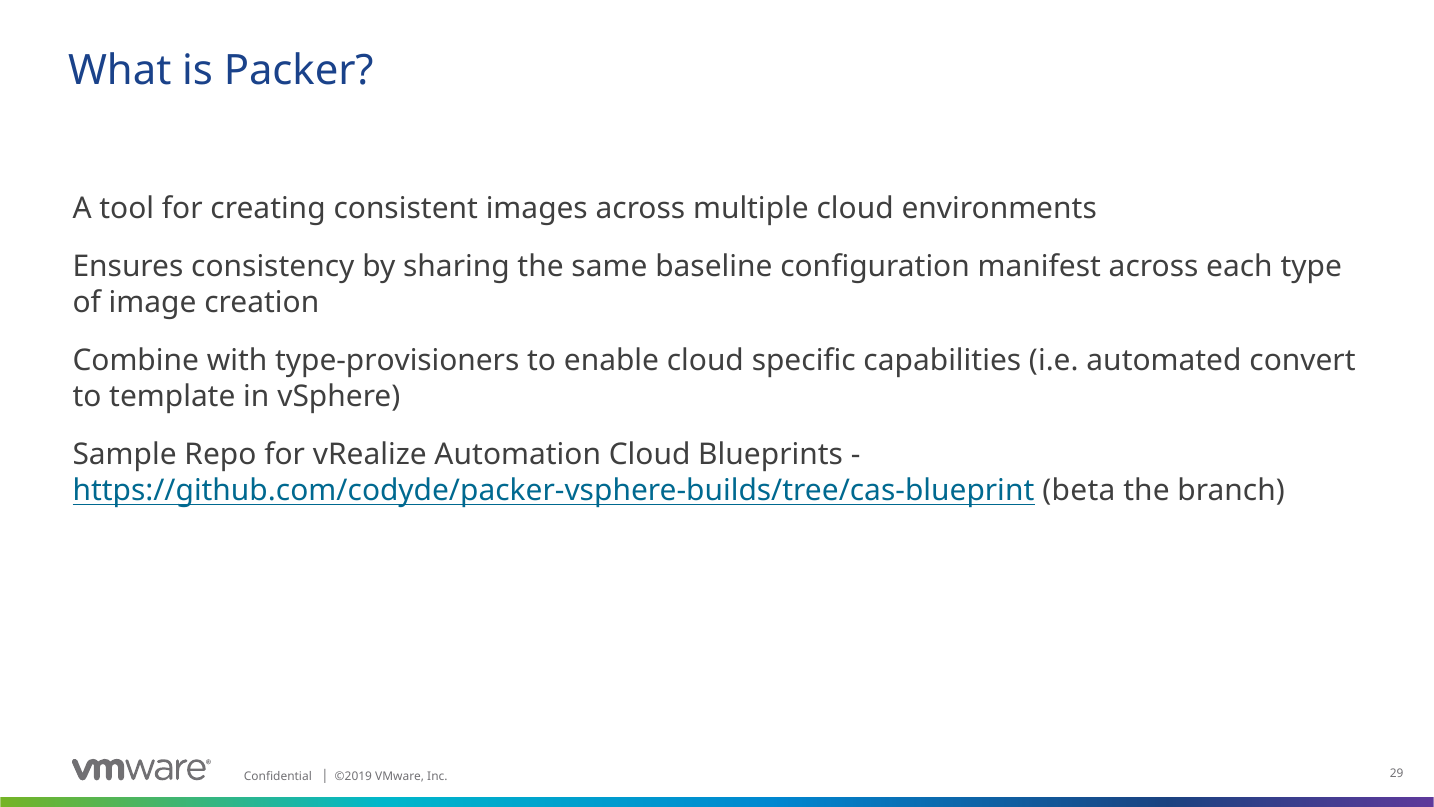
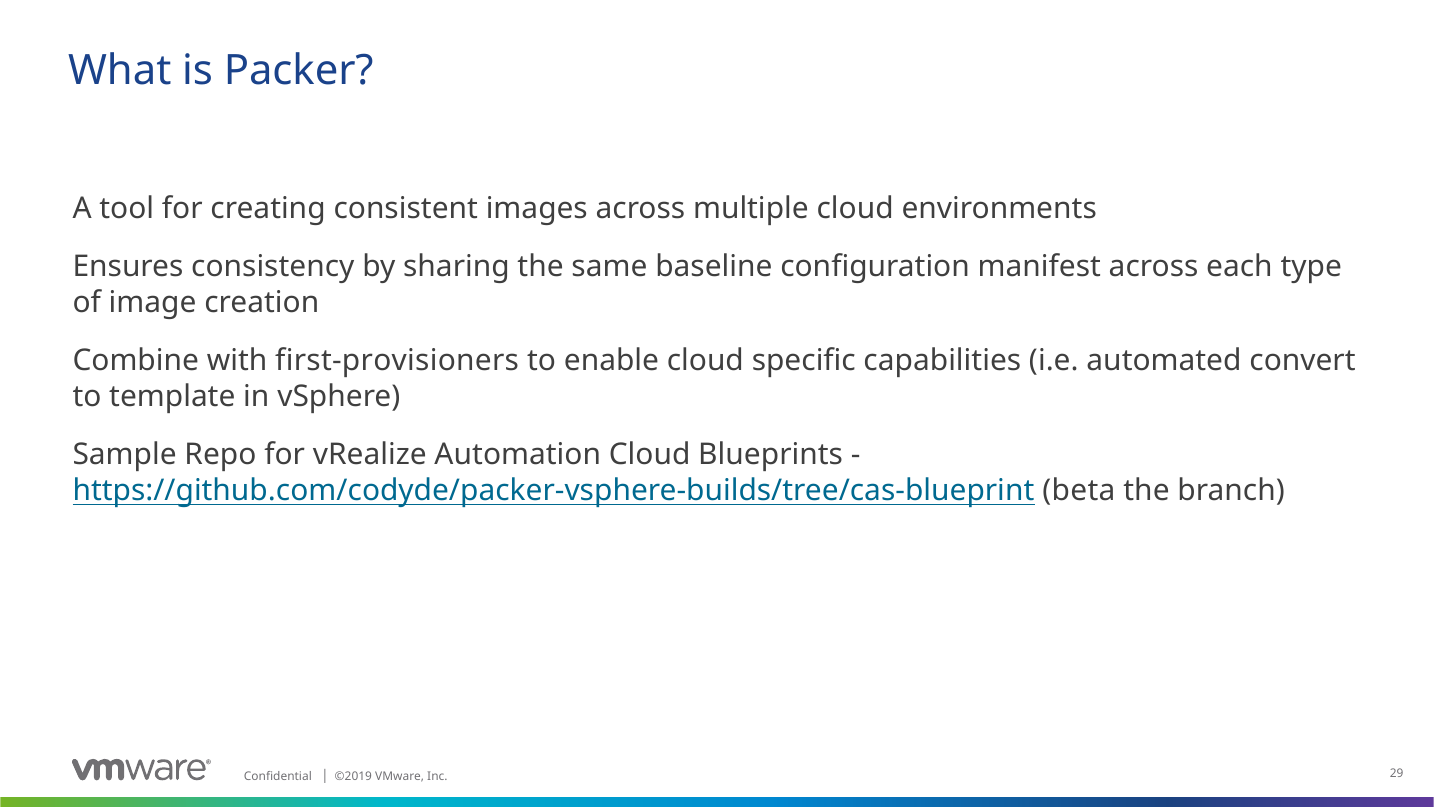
type-provisioners: type-provisioners -> first-provisioners
